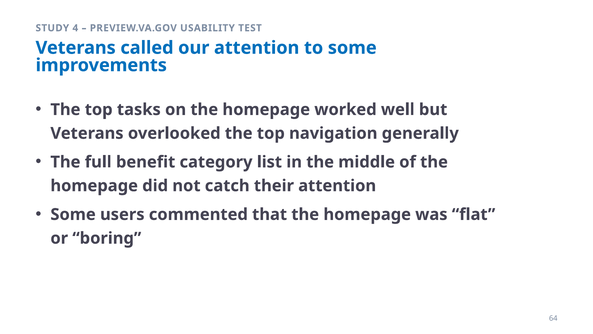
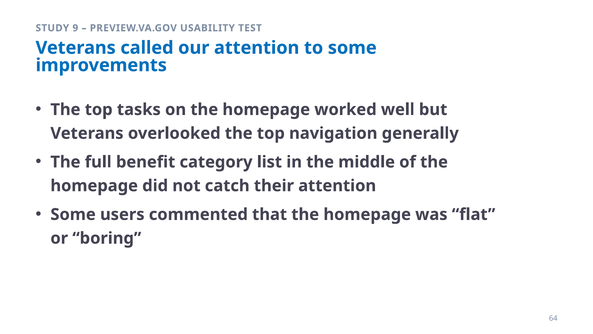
4: 4 -> 9
